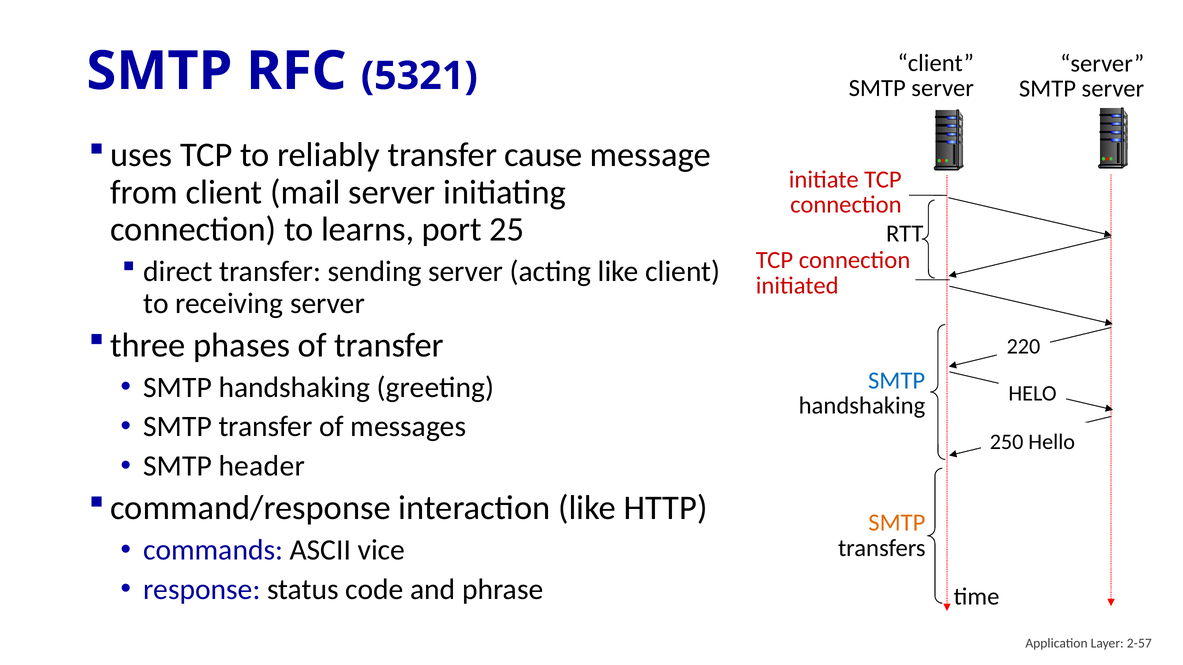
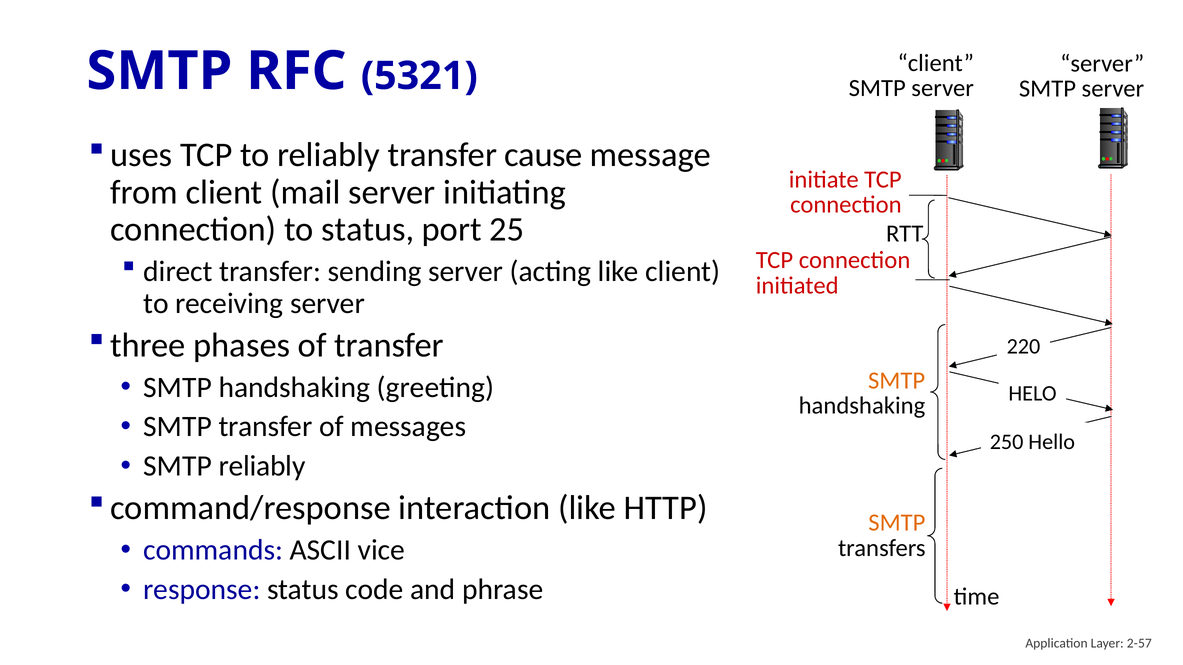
to learns: learns -> status
SMTP at (897, 381) colour: blue -> orange
SMTP header: header -> reliably
